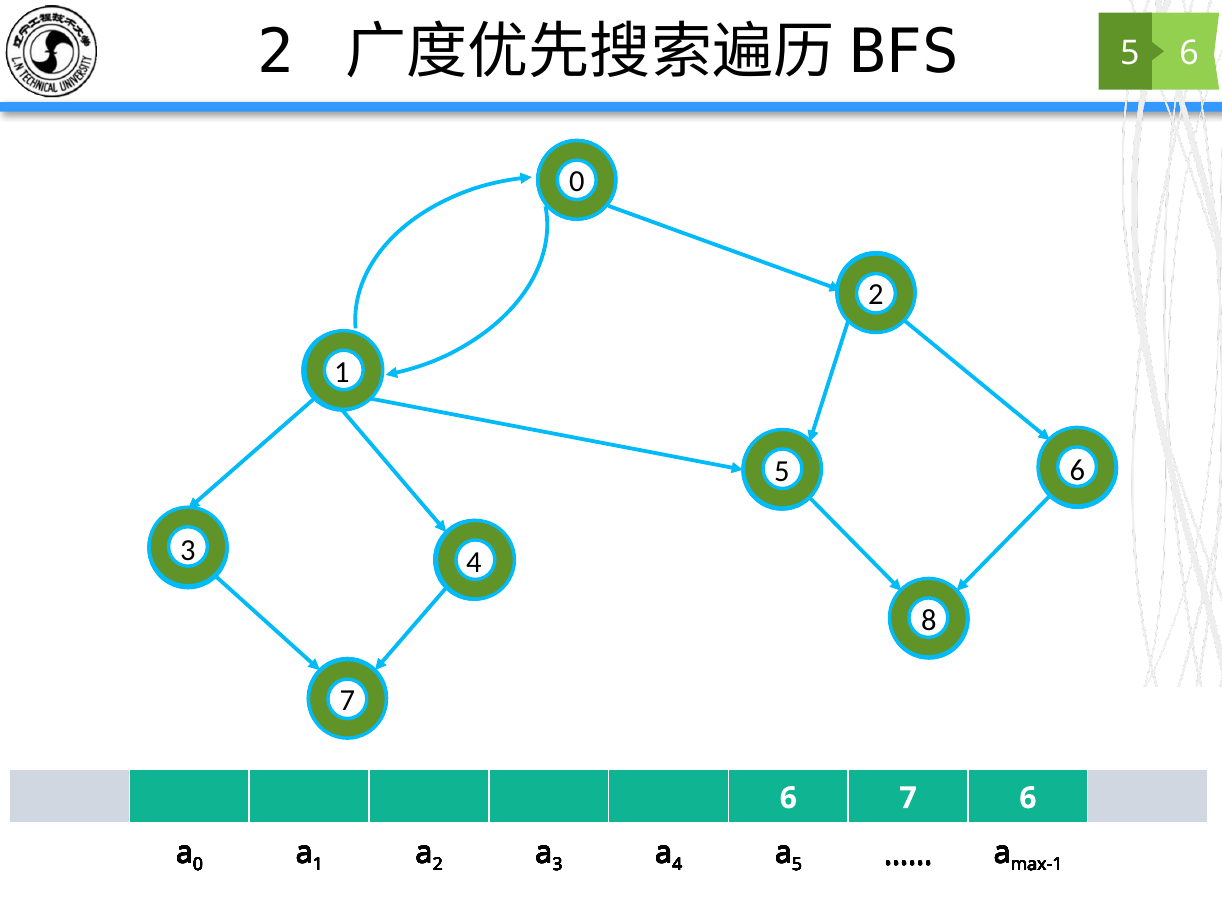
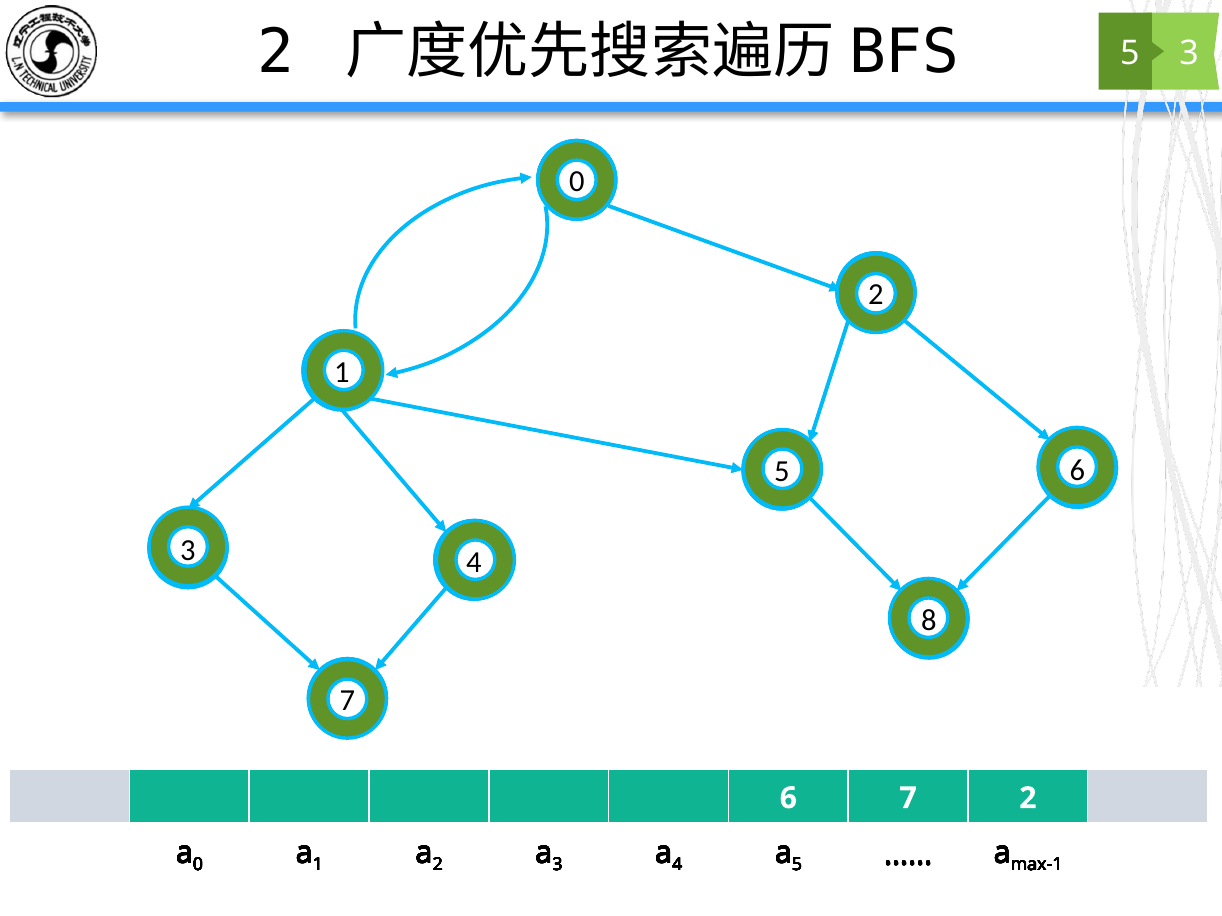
6 at (1189, 54): 6 -> 3
6 at (1028, 799): 6 -> 2
